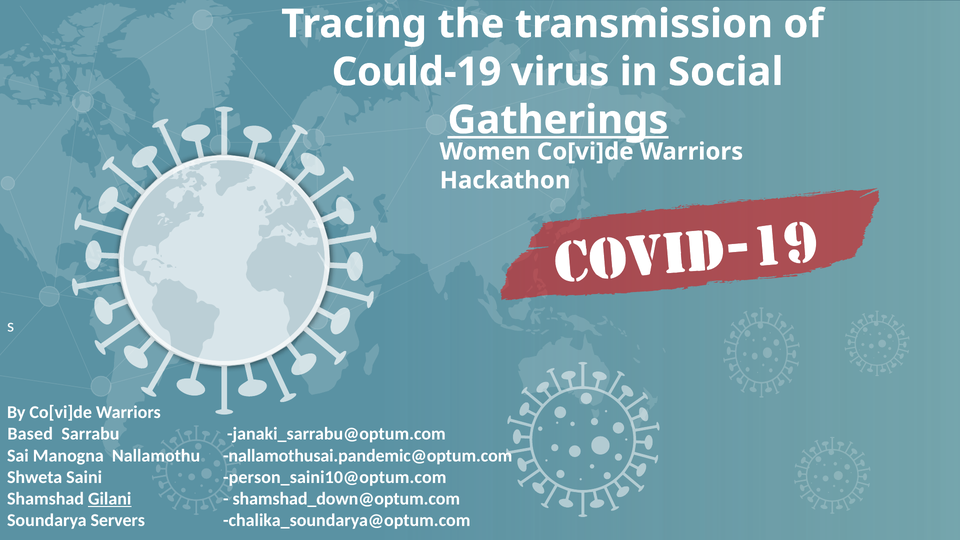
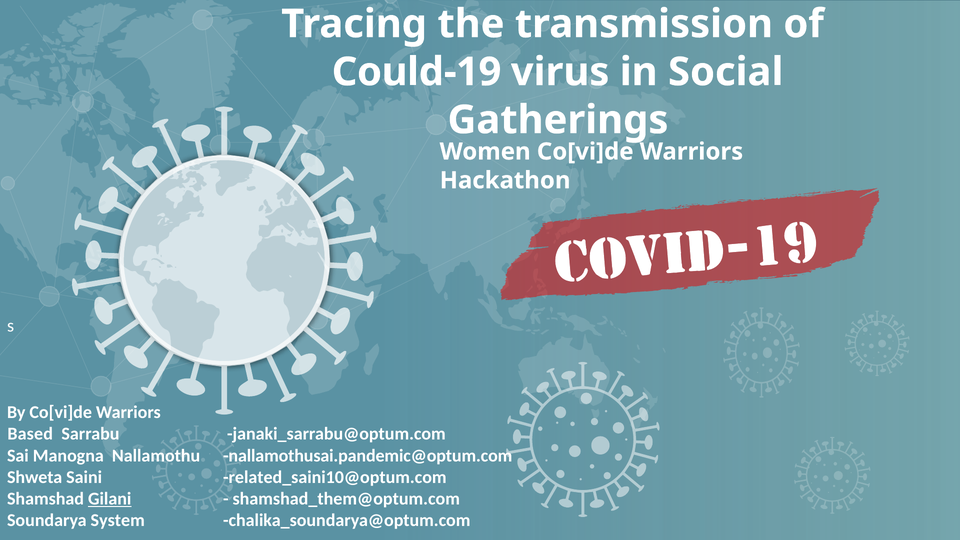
Gatherings underline: present -> none
person_saini10@optum.com: person_saini10@optum.com -> related_saini10@optum.com
shamshad_down@optum.com: shamshad_down@optum.com -> shamshad_them@optum.com
Servers: Servers -> System
